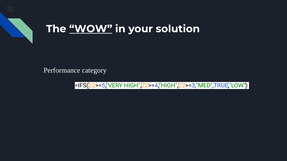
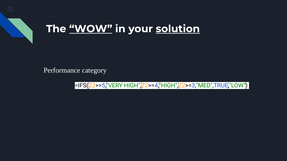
solution underline: none -> present
